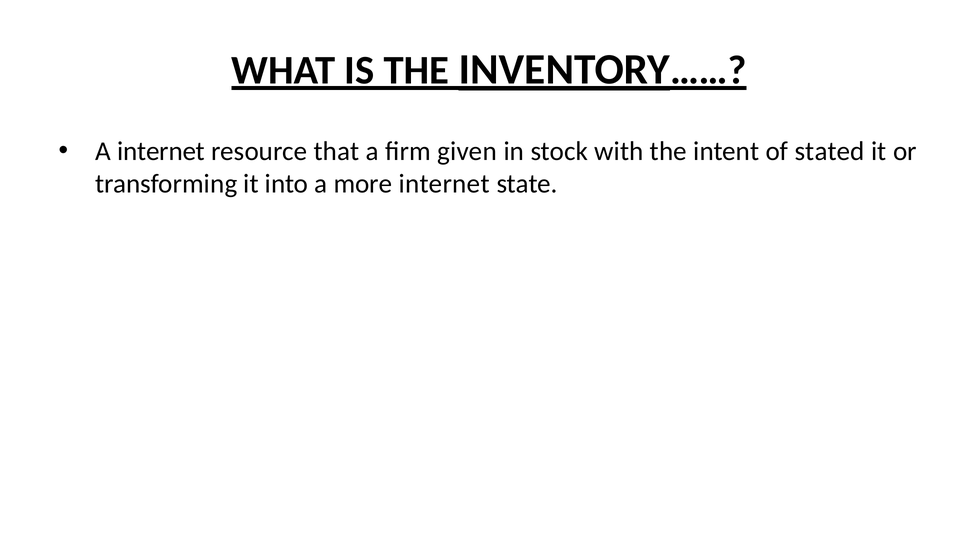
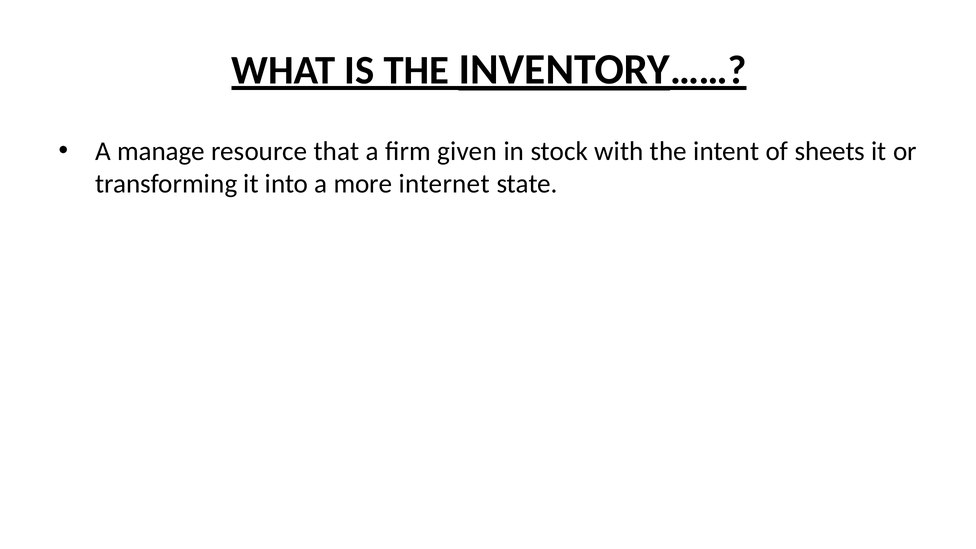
A internet: internet -> manage
stated: stated -> sheets
